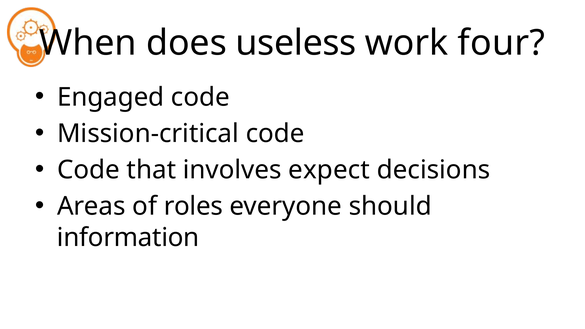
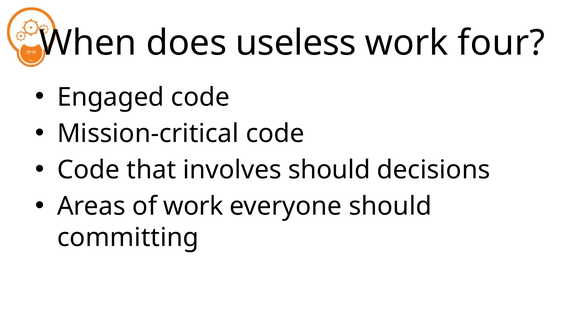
involves expect: expect -> should
of roles: roles -> work
information: information -> committing
